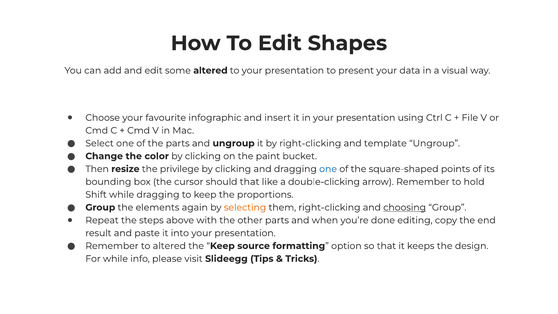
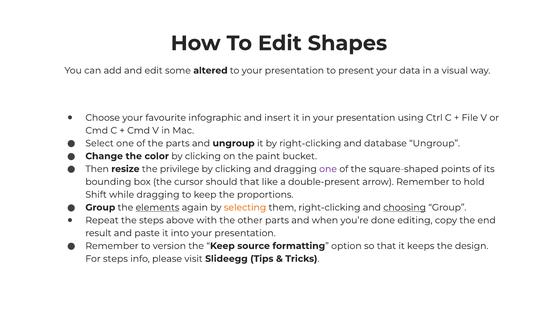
template: template -> database
one at (328, 169) colour: blue -> purple
double-clicking: double-clicking -> double-present
elements underline: none -> present
to altered: altered -> version
For while: while -> steps
